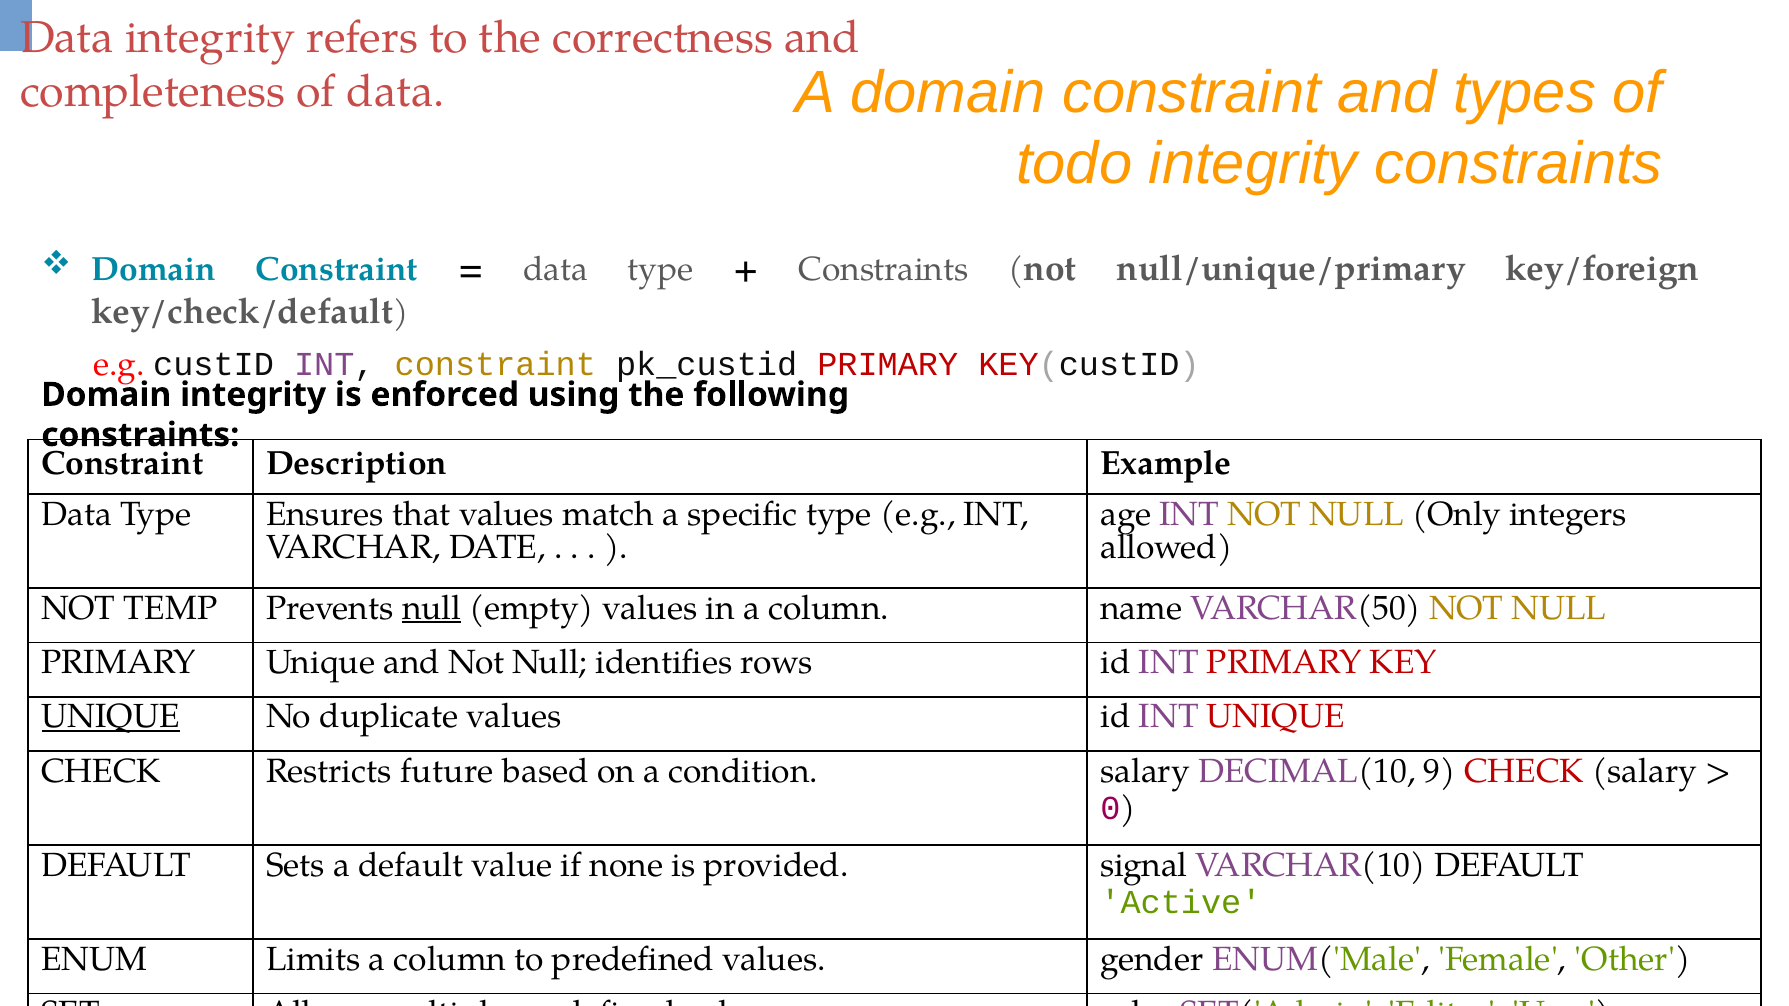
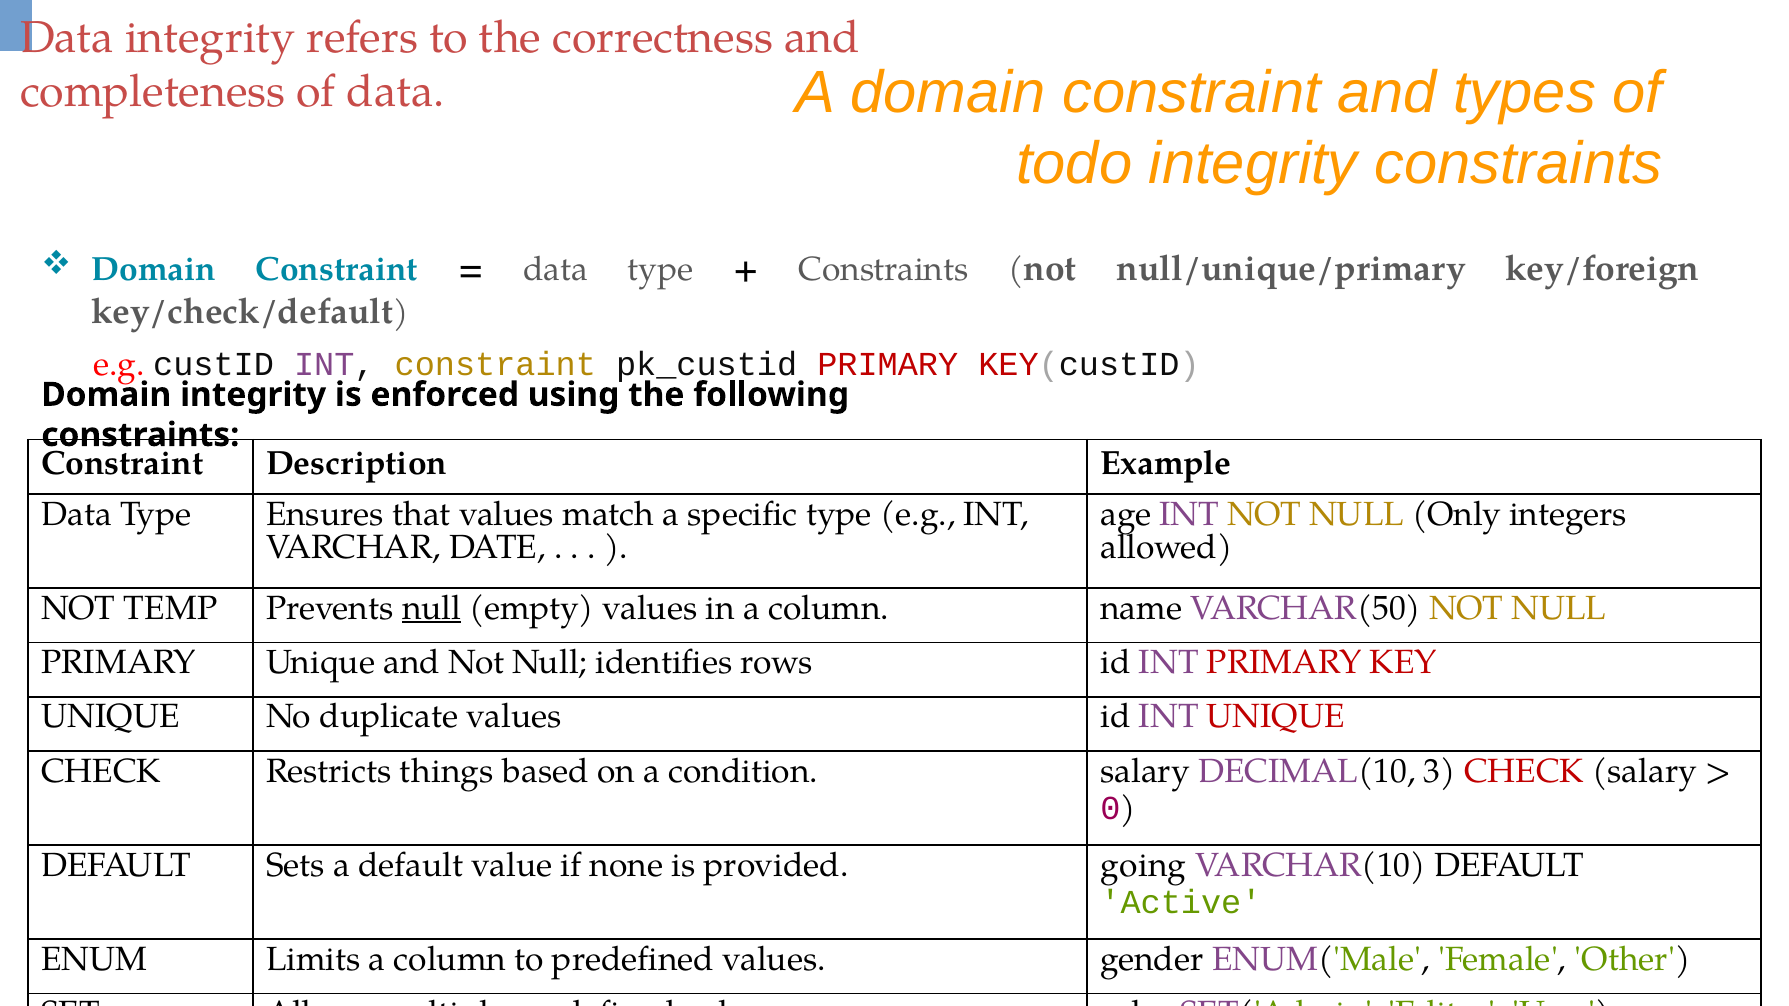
UNIQUE at (111, 717) underline: present -> none
future: future -> things
9: 9 -> 3
signal: signal -> going
